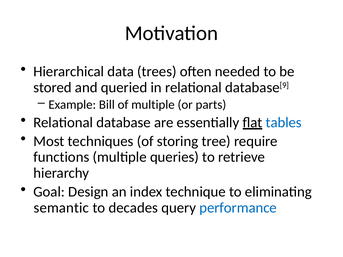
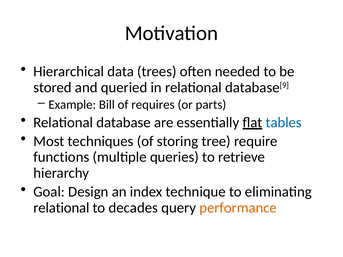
of multiple: multiple -> requires
semantic at (61, 208): semantic -> relational
performance colour: blue -> orange
